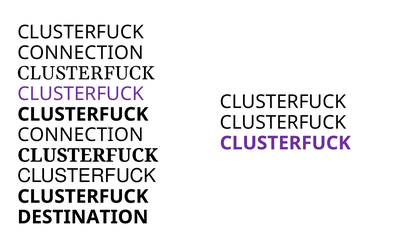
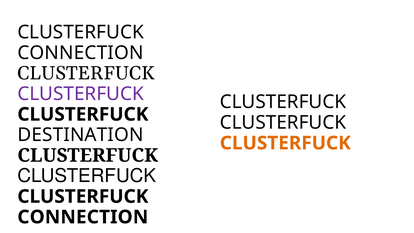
CONNECTION at (80, 135): CONNECTION -> DESTINATION
CLUSTERFUCK at (285, 143) colour: purple -> orange
DESTINATION at (83, 217): DESTINATION -> CONNECTION
